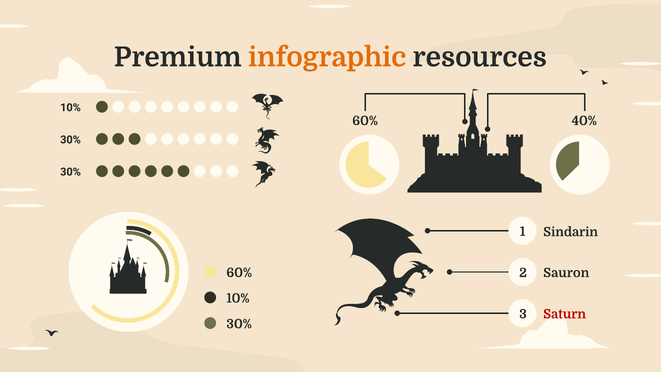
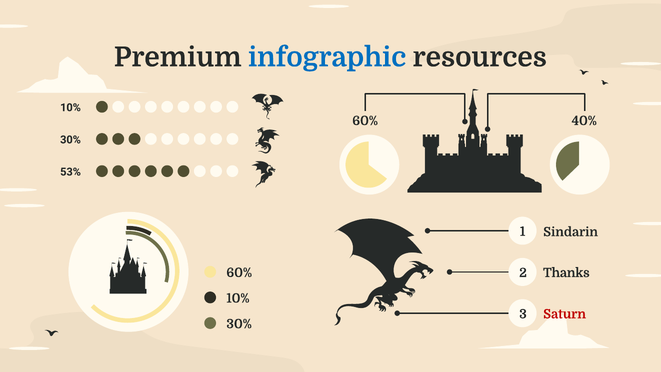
infographic colour: orange -> blue
30% at (71, 172): 30% -> 53%
Sauron: Sauron -> Thanks
